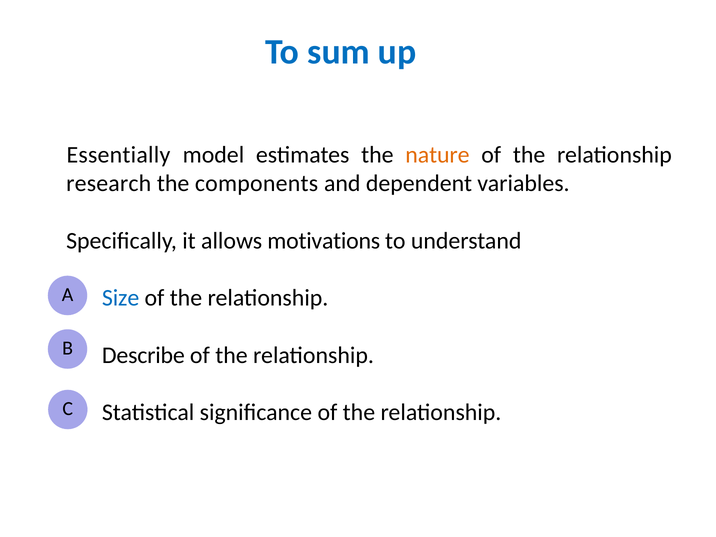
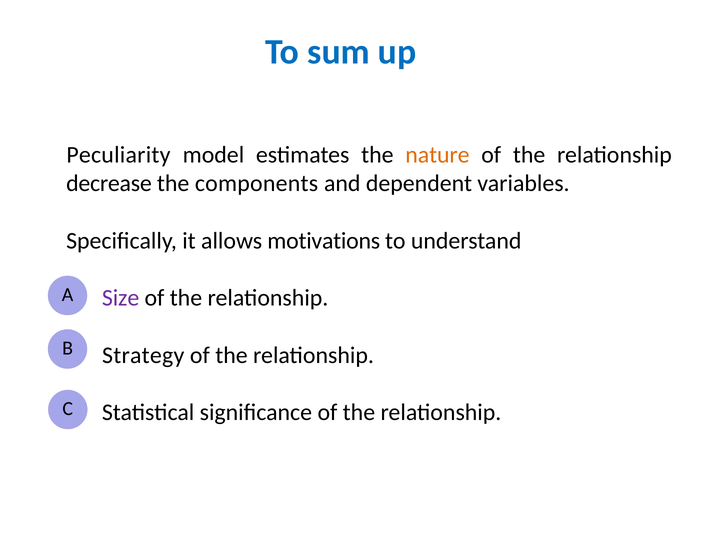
Essentially: Essentially -> Peculiarity
research: research -> decrease
Size colour: blue -> purple
Describe: Describe -> Strategy
